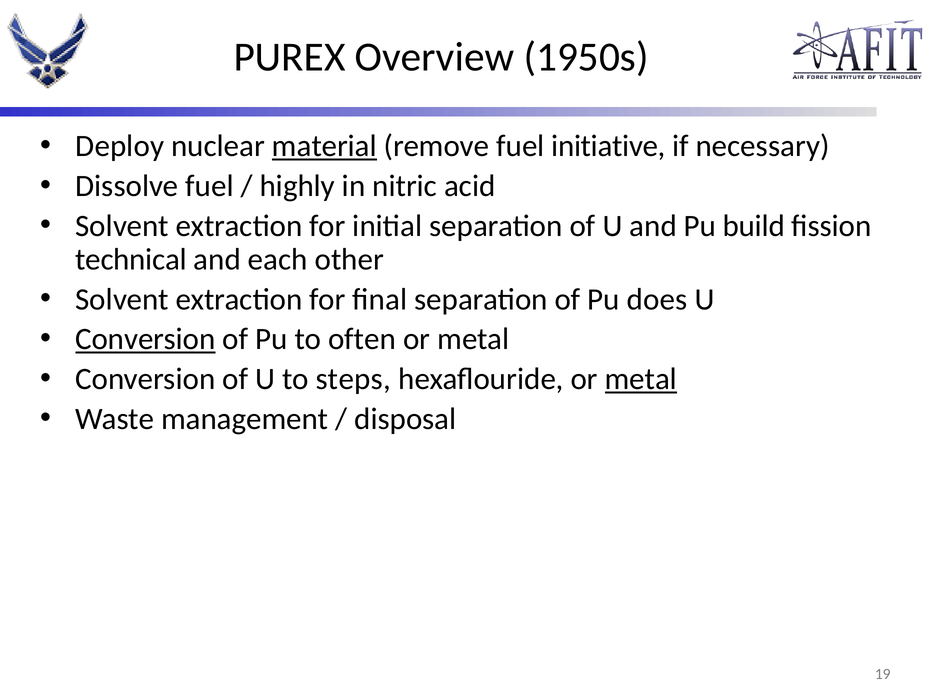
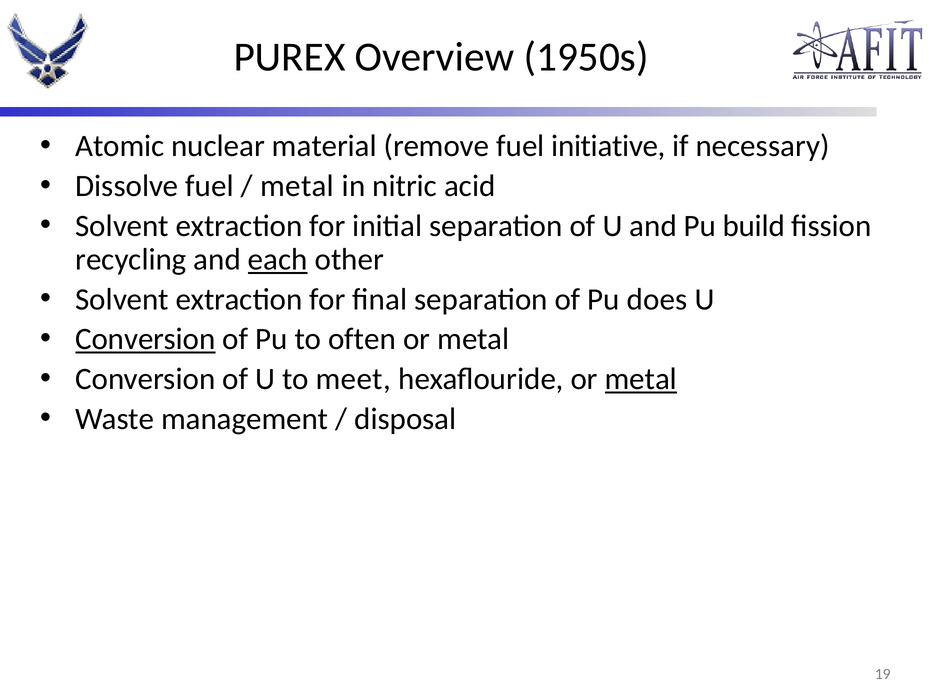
Deploy: Deploy -> Atomic
material underline: present -> none
highly at (297, 186): highly -> metal
technical: technical -> recycling
each underline: none -> present
steps: steps -> meet
